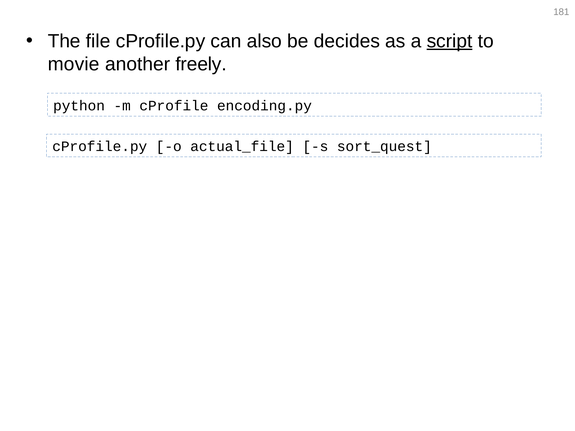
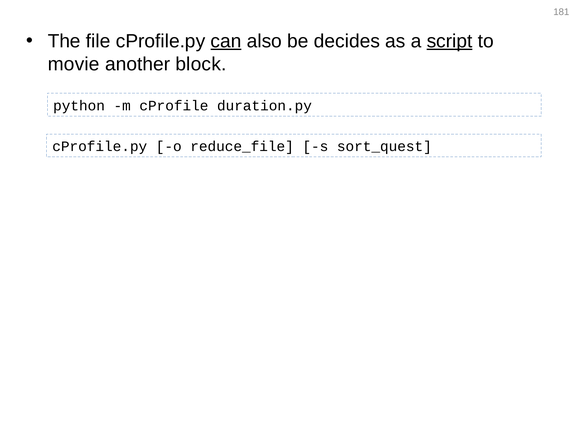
can underline: none -> present
freely: freely -> block
encoding.py: encoding.py -> duration.py
actual_file: actual_file -> reduce_file
